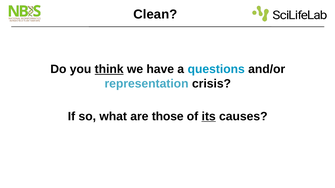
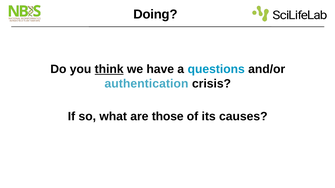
Clean: Clean -> Doing
representation: representation -> authentication
its underline: present -> none
